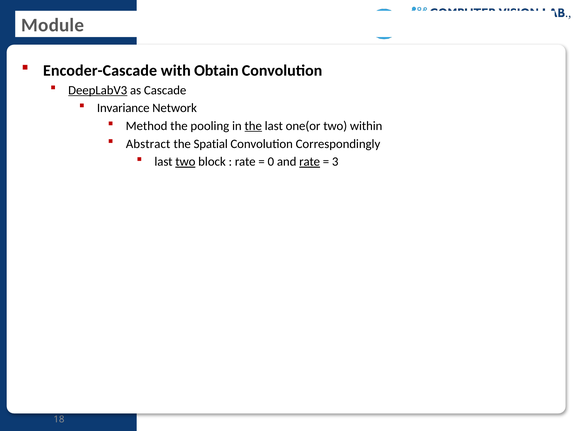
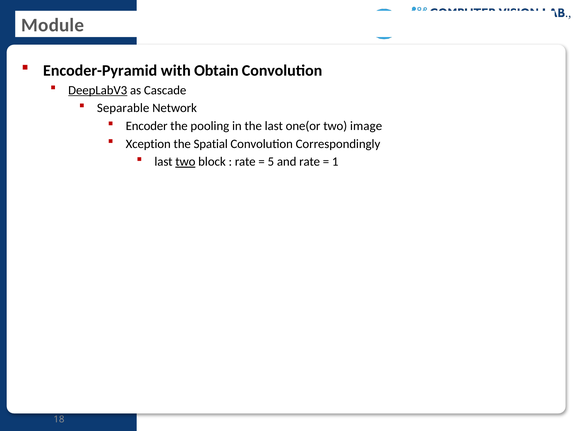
Encoder-Cascade: Encoder-Cascade -> Encoder-Pyramid
Invariance: Invariance -> Separable
Method: Method -> Encoder
the at (253, 126) underline: present -> none
within: within -> image
Abstract: Abstract -> Xception
0: 0 -> 5
rate at (310, 162) underline: present -> none
3: 3 -> 1
